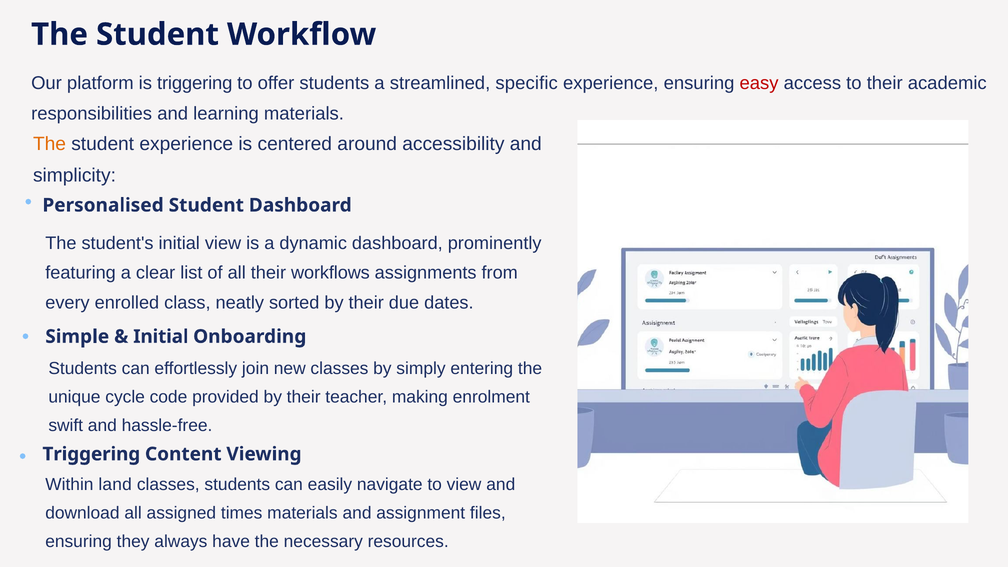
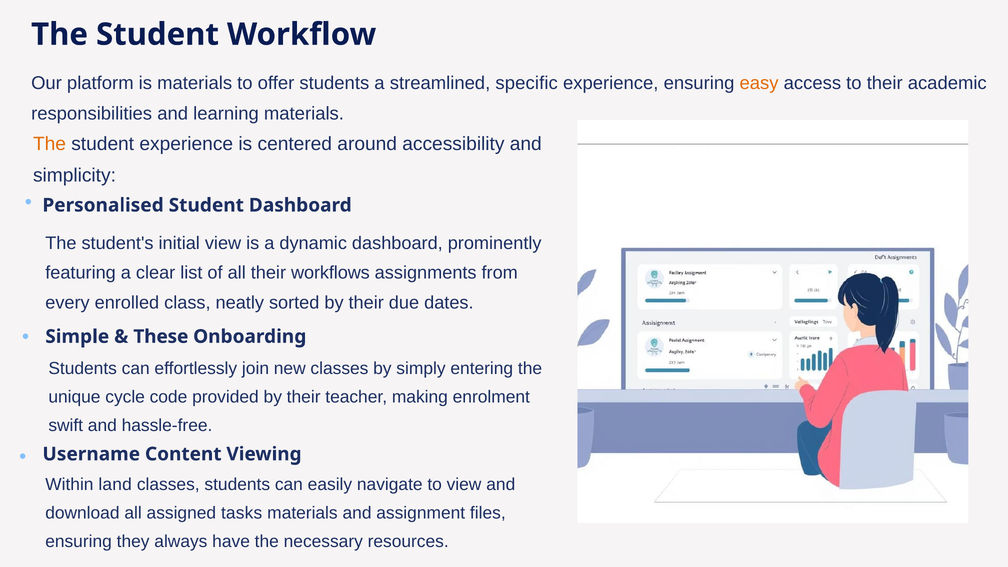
is triggering: triggering -> materials
easy colour: red -> orange
Initial at (161, 337): Initial -> These
Triggering at (91, 454): Triggering -> Username
times: times -> tasks
